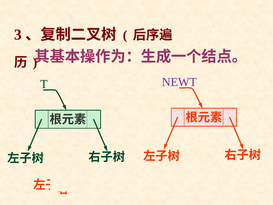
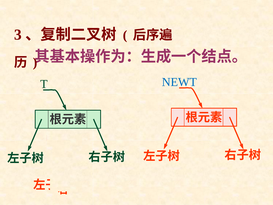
NEWT colour: purple -> blue
